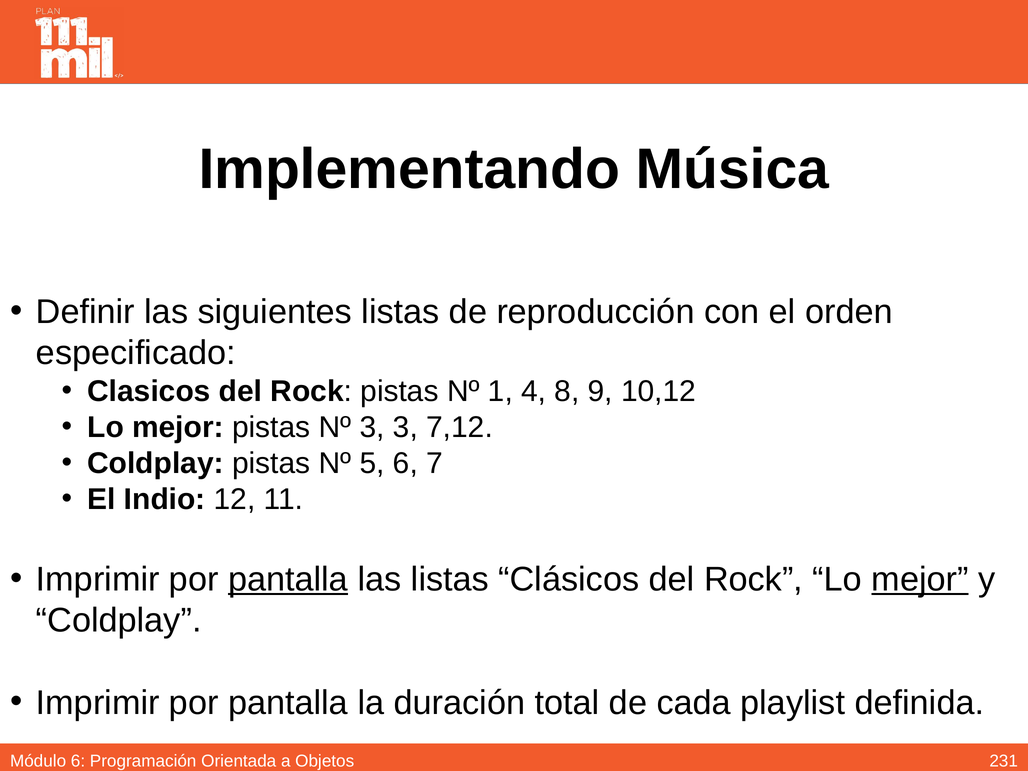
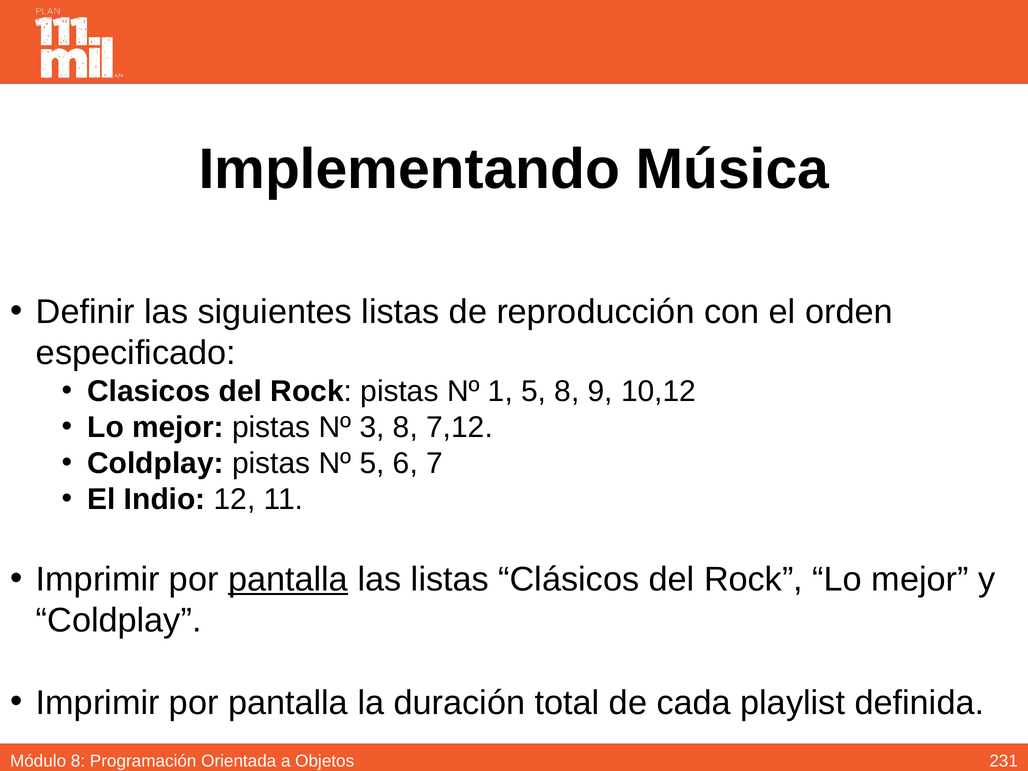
1 4: 4 -> 5
3 3: 3 -> 8
mejor at (920, 579) underline: present -> none
Módulo 6: 6 -> 8
